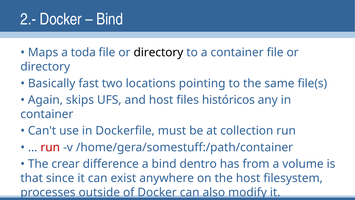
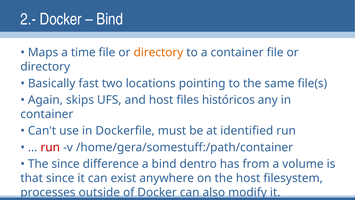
toda: toda -> time
directory at (158, 52) colour: black -> orange
collection: collection -> identified
The crear: crear -> since
